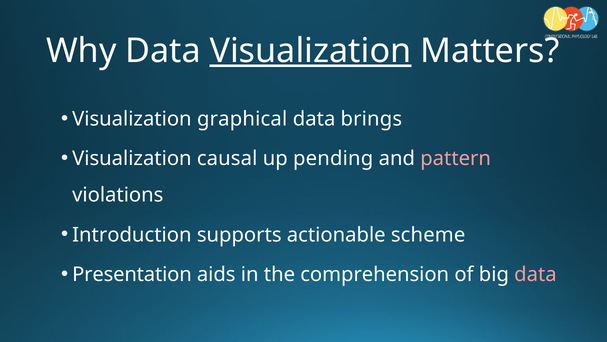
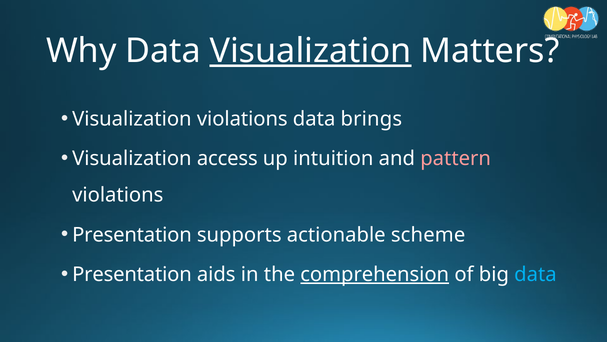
Visualization graphical: graphical -> violations
causal: causal -> access
pending: pending -> intuition
Introduction at (132, 234): Introduction -> Presentation
comprehension underline: none -> present
data at (535, 274) colour: pink -> light blue
